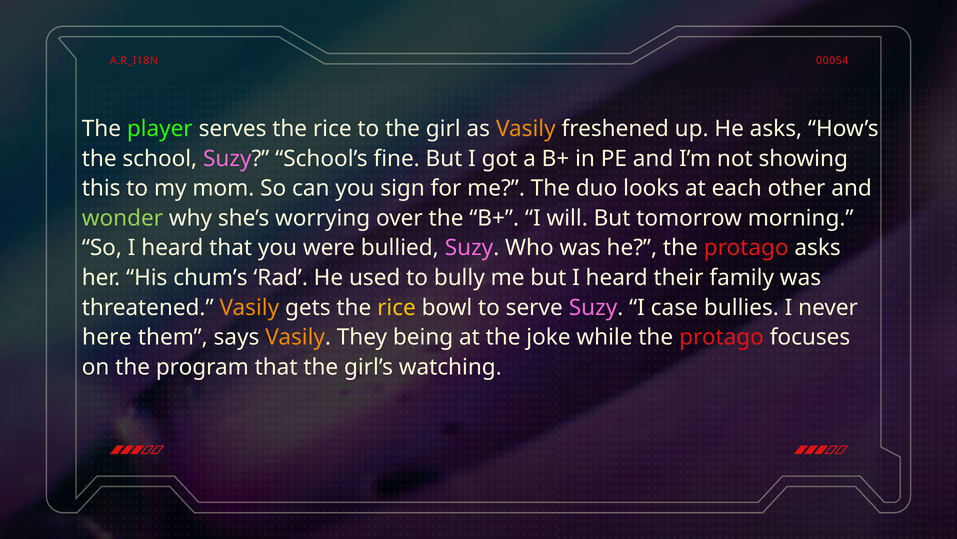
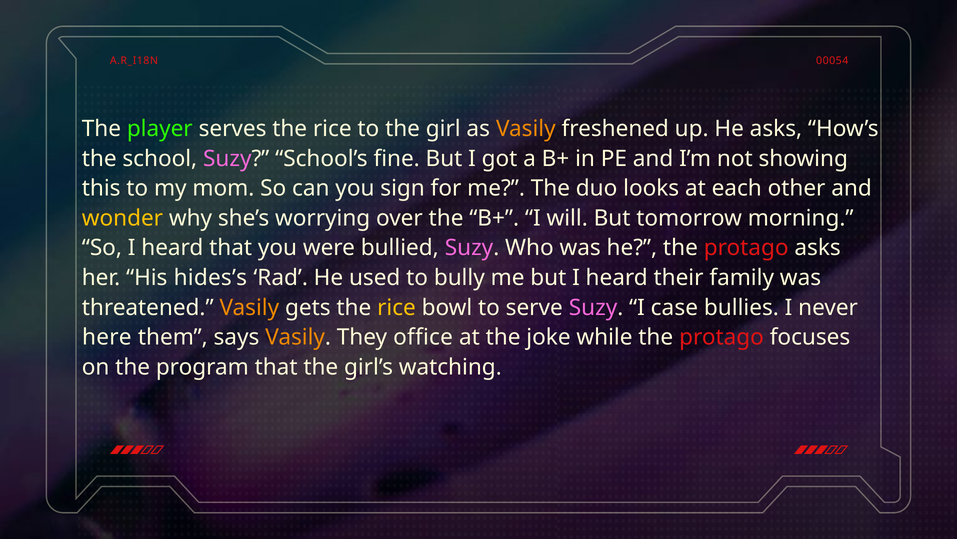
wonder colour: light green -> yellow
chum’s: chum’s -> hides’s
being: being -> office
